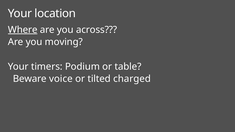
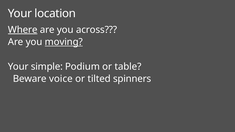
moving underline: none -> present
timers: timers -> simple
charged: charged -> spinners
